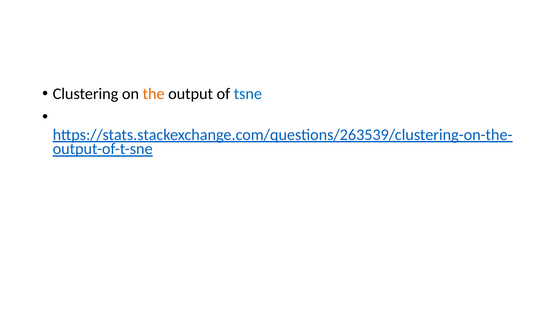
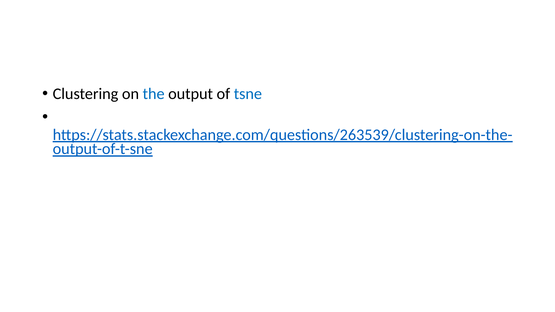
the colour: orange -> blue
